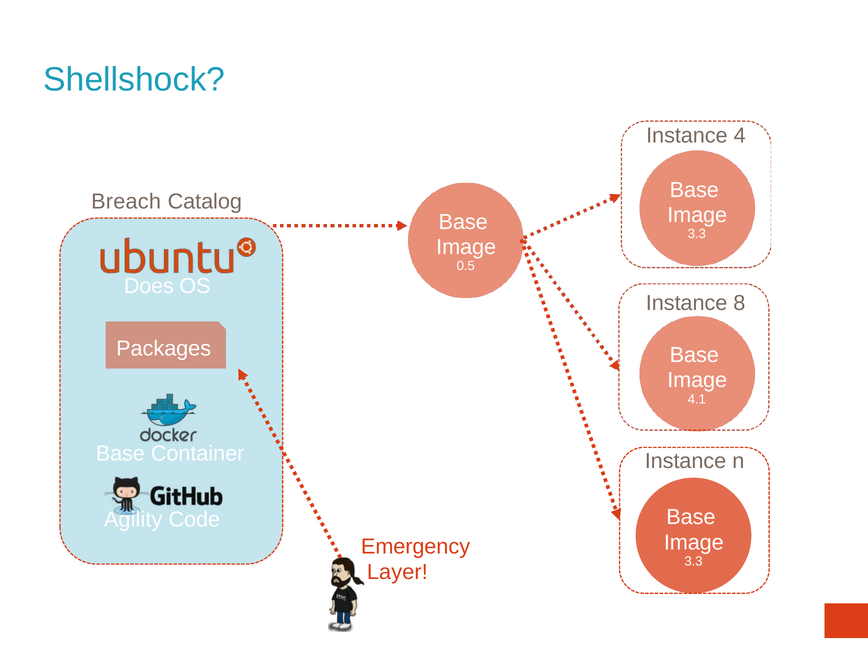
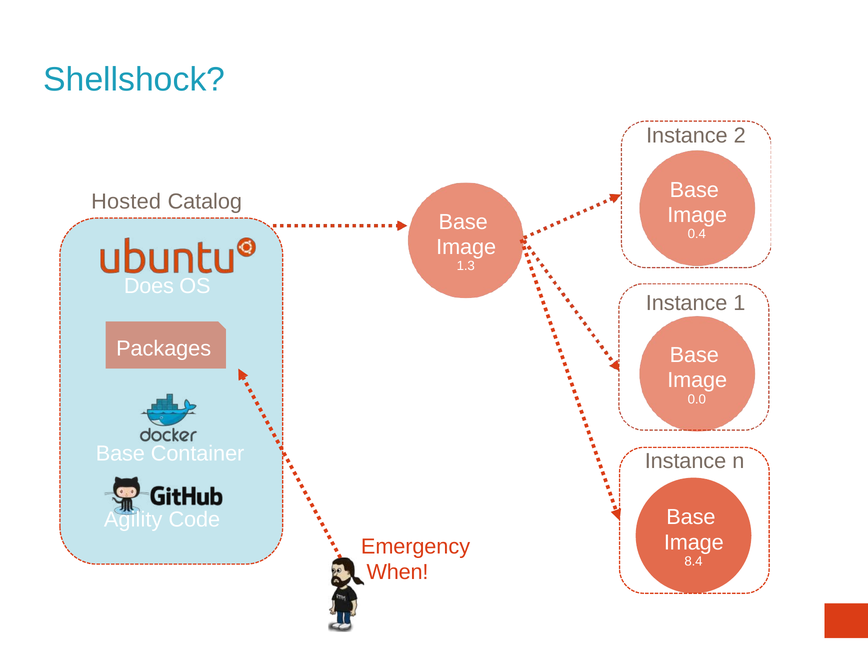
4: 4 -> 2
Breach: Breach -> Hosted
3.3 at (697, 234): 3.3 -> 0.4
0.5: 0.5 -> 1.3
8: 8 -> 1
4.1: 4.1 -> 0.0
3.3 at (693, 561): 3.3 -> 8.4
Layer: Layer -> When
